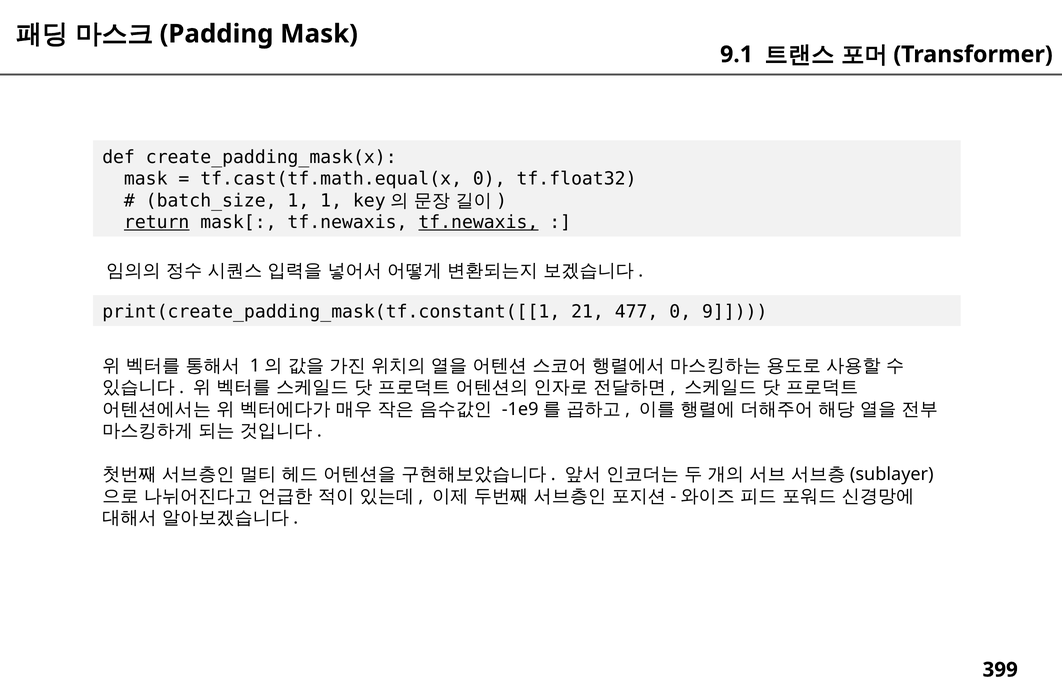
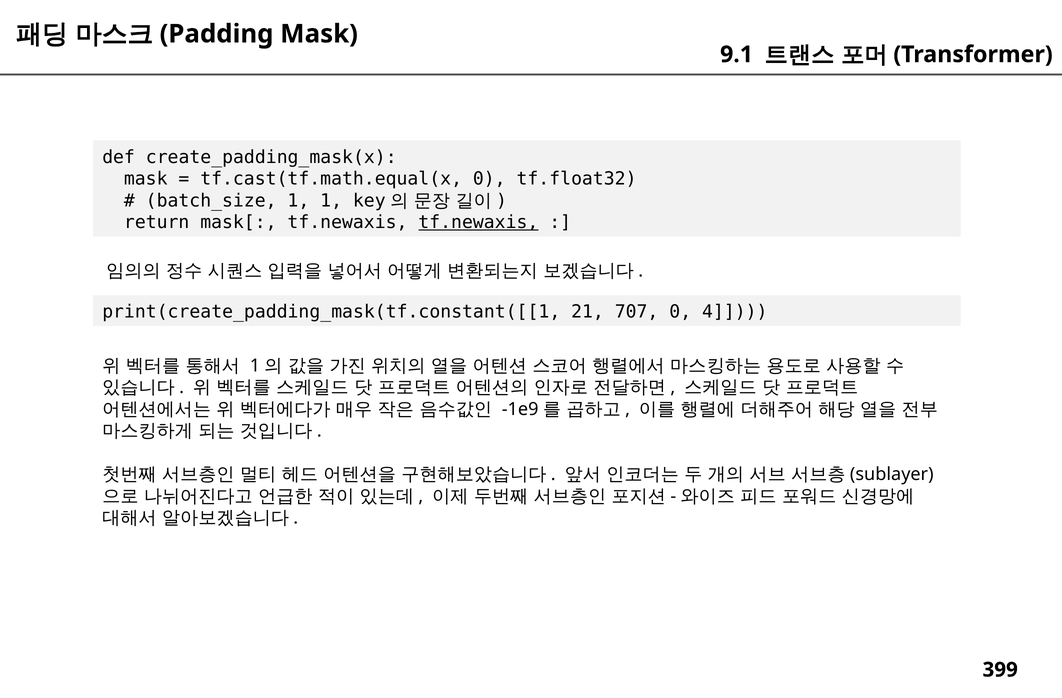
return underline: present -> none
477: 477 -> 707
9: 9 -> 4
